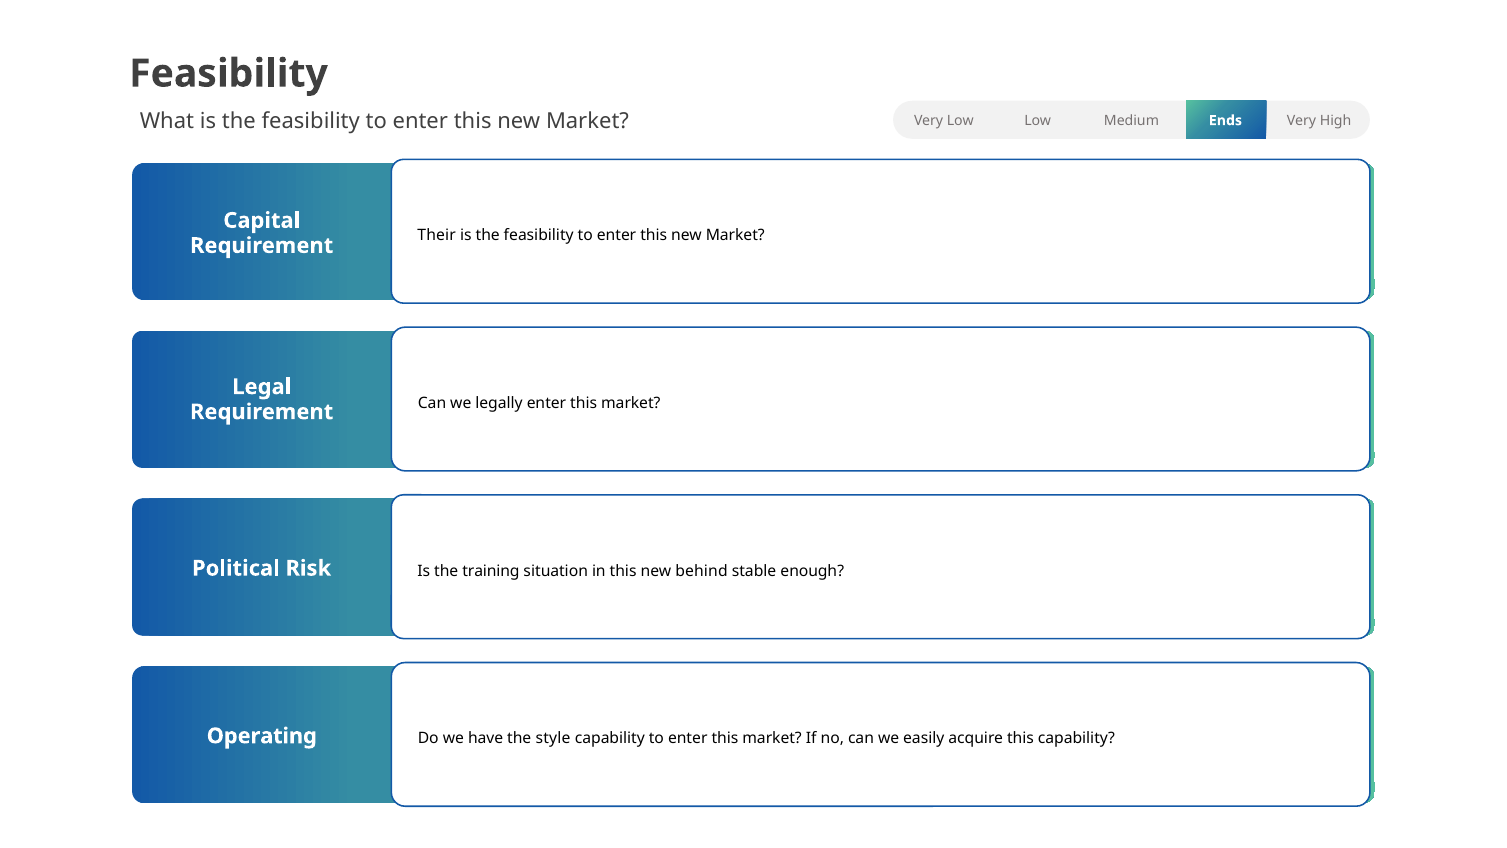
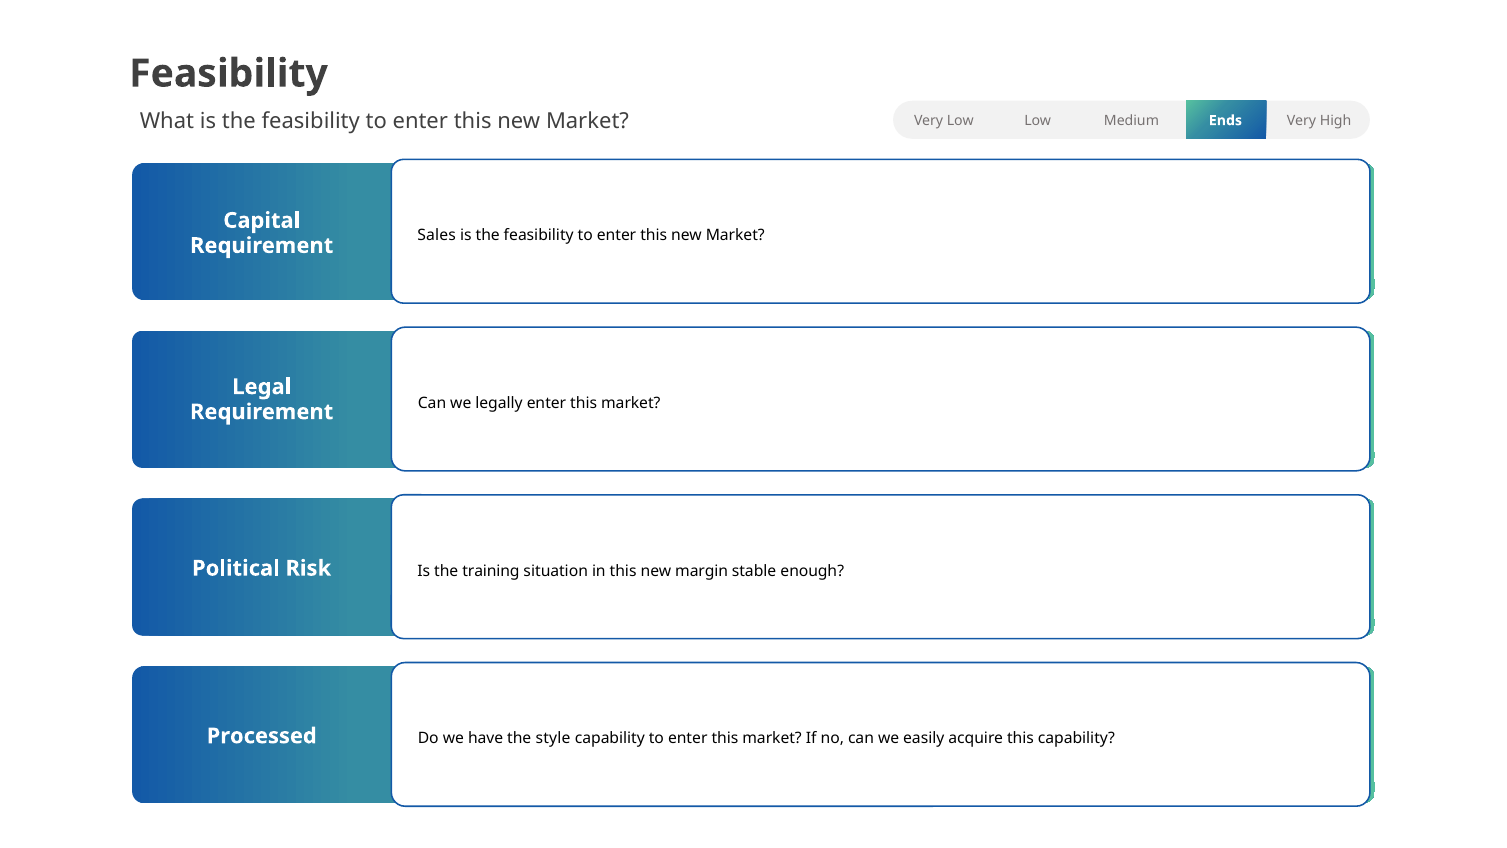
Their: Their -> Sales
behind: behind -> margin
Operating: Operating -> Processed
